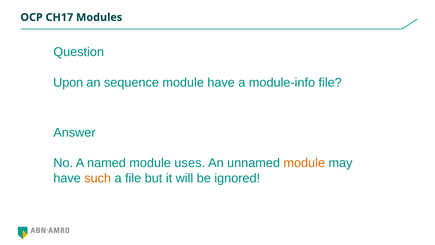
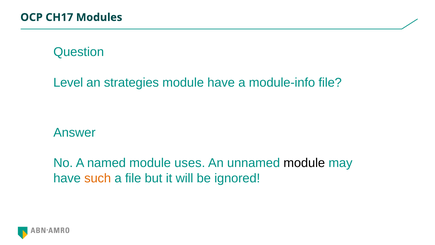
Upon: Upon -> Level
sequence: sequence -> strategies
module at (304, 163) colour: orange -> black
